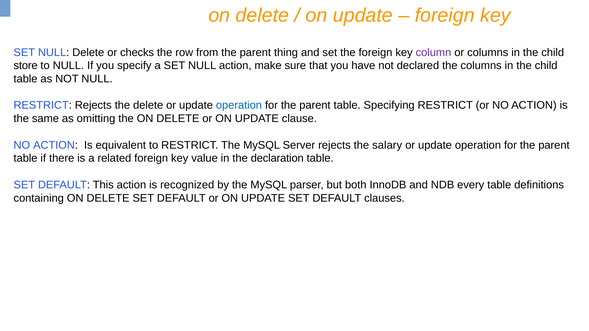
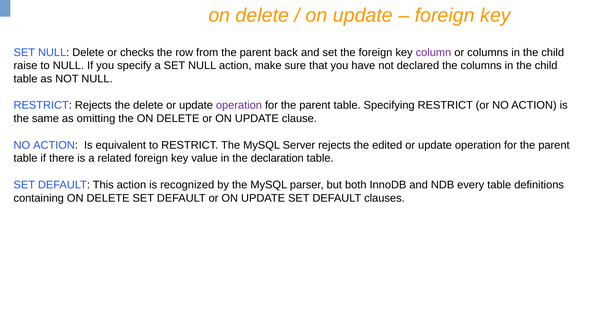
thing: thing -> back
store: store -> raise
operation at (239, 105) colour: blue -> purple
salary: salary -> edited
